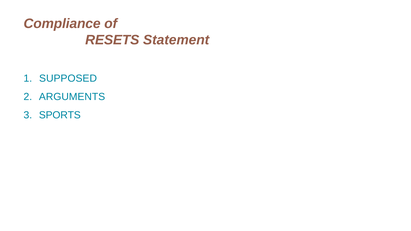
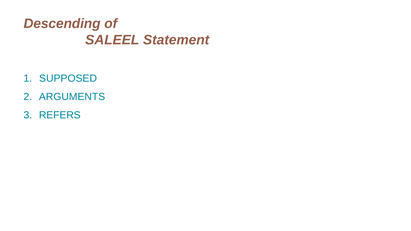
Compliance: Compliance -> Descending
RESETS: RESETS -> SALEEL
SPORTS: SPORTS -> REFERS
